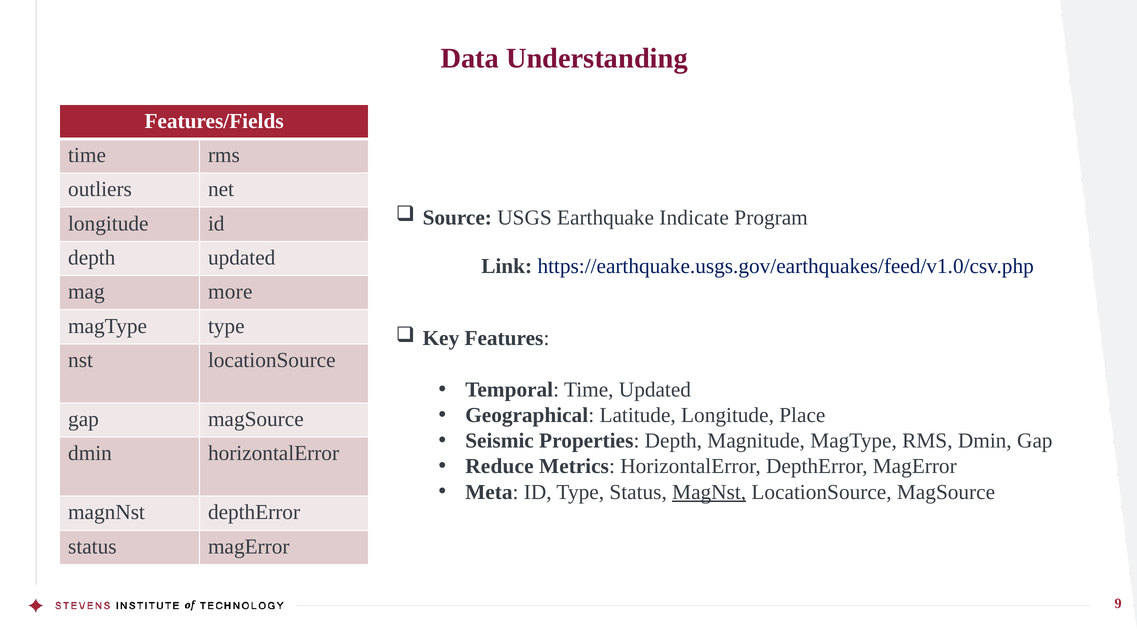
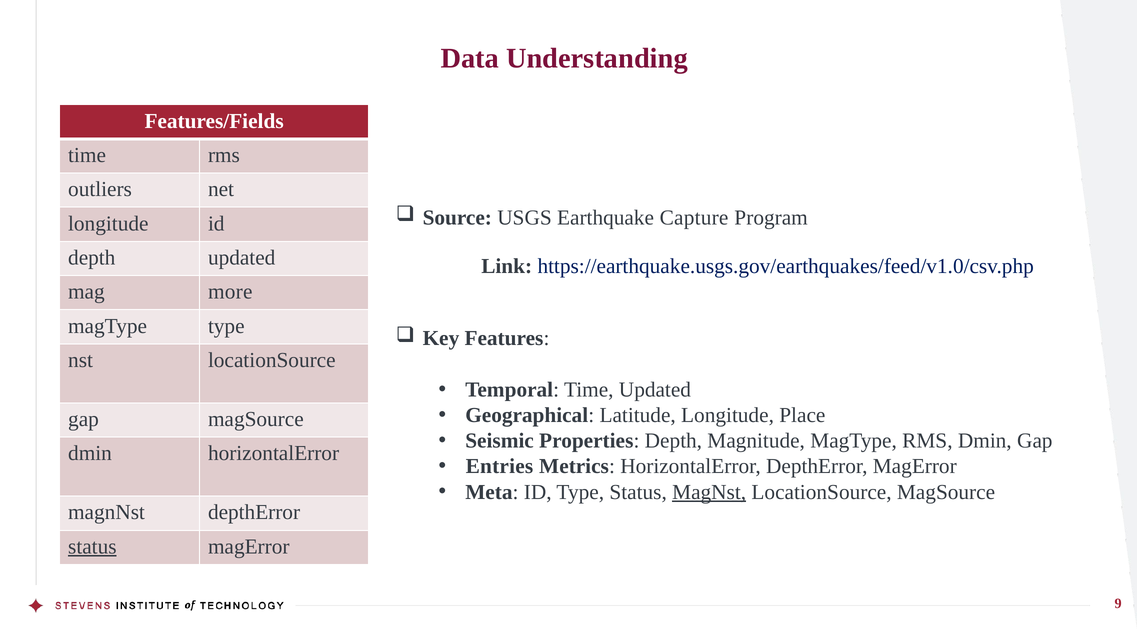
Indicate: Indicate -> Capture
Reduce: Reduce -> Entries
status at (92, 546) underline: none -> present
